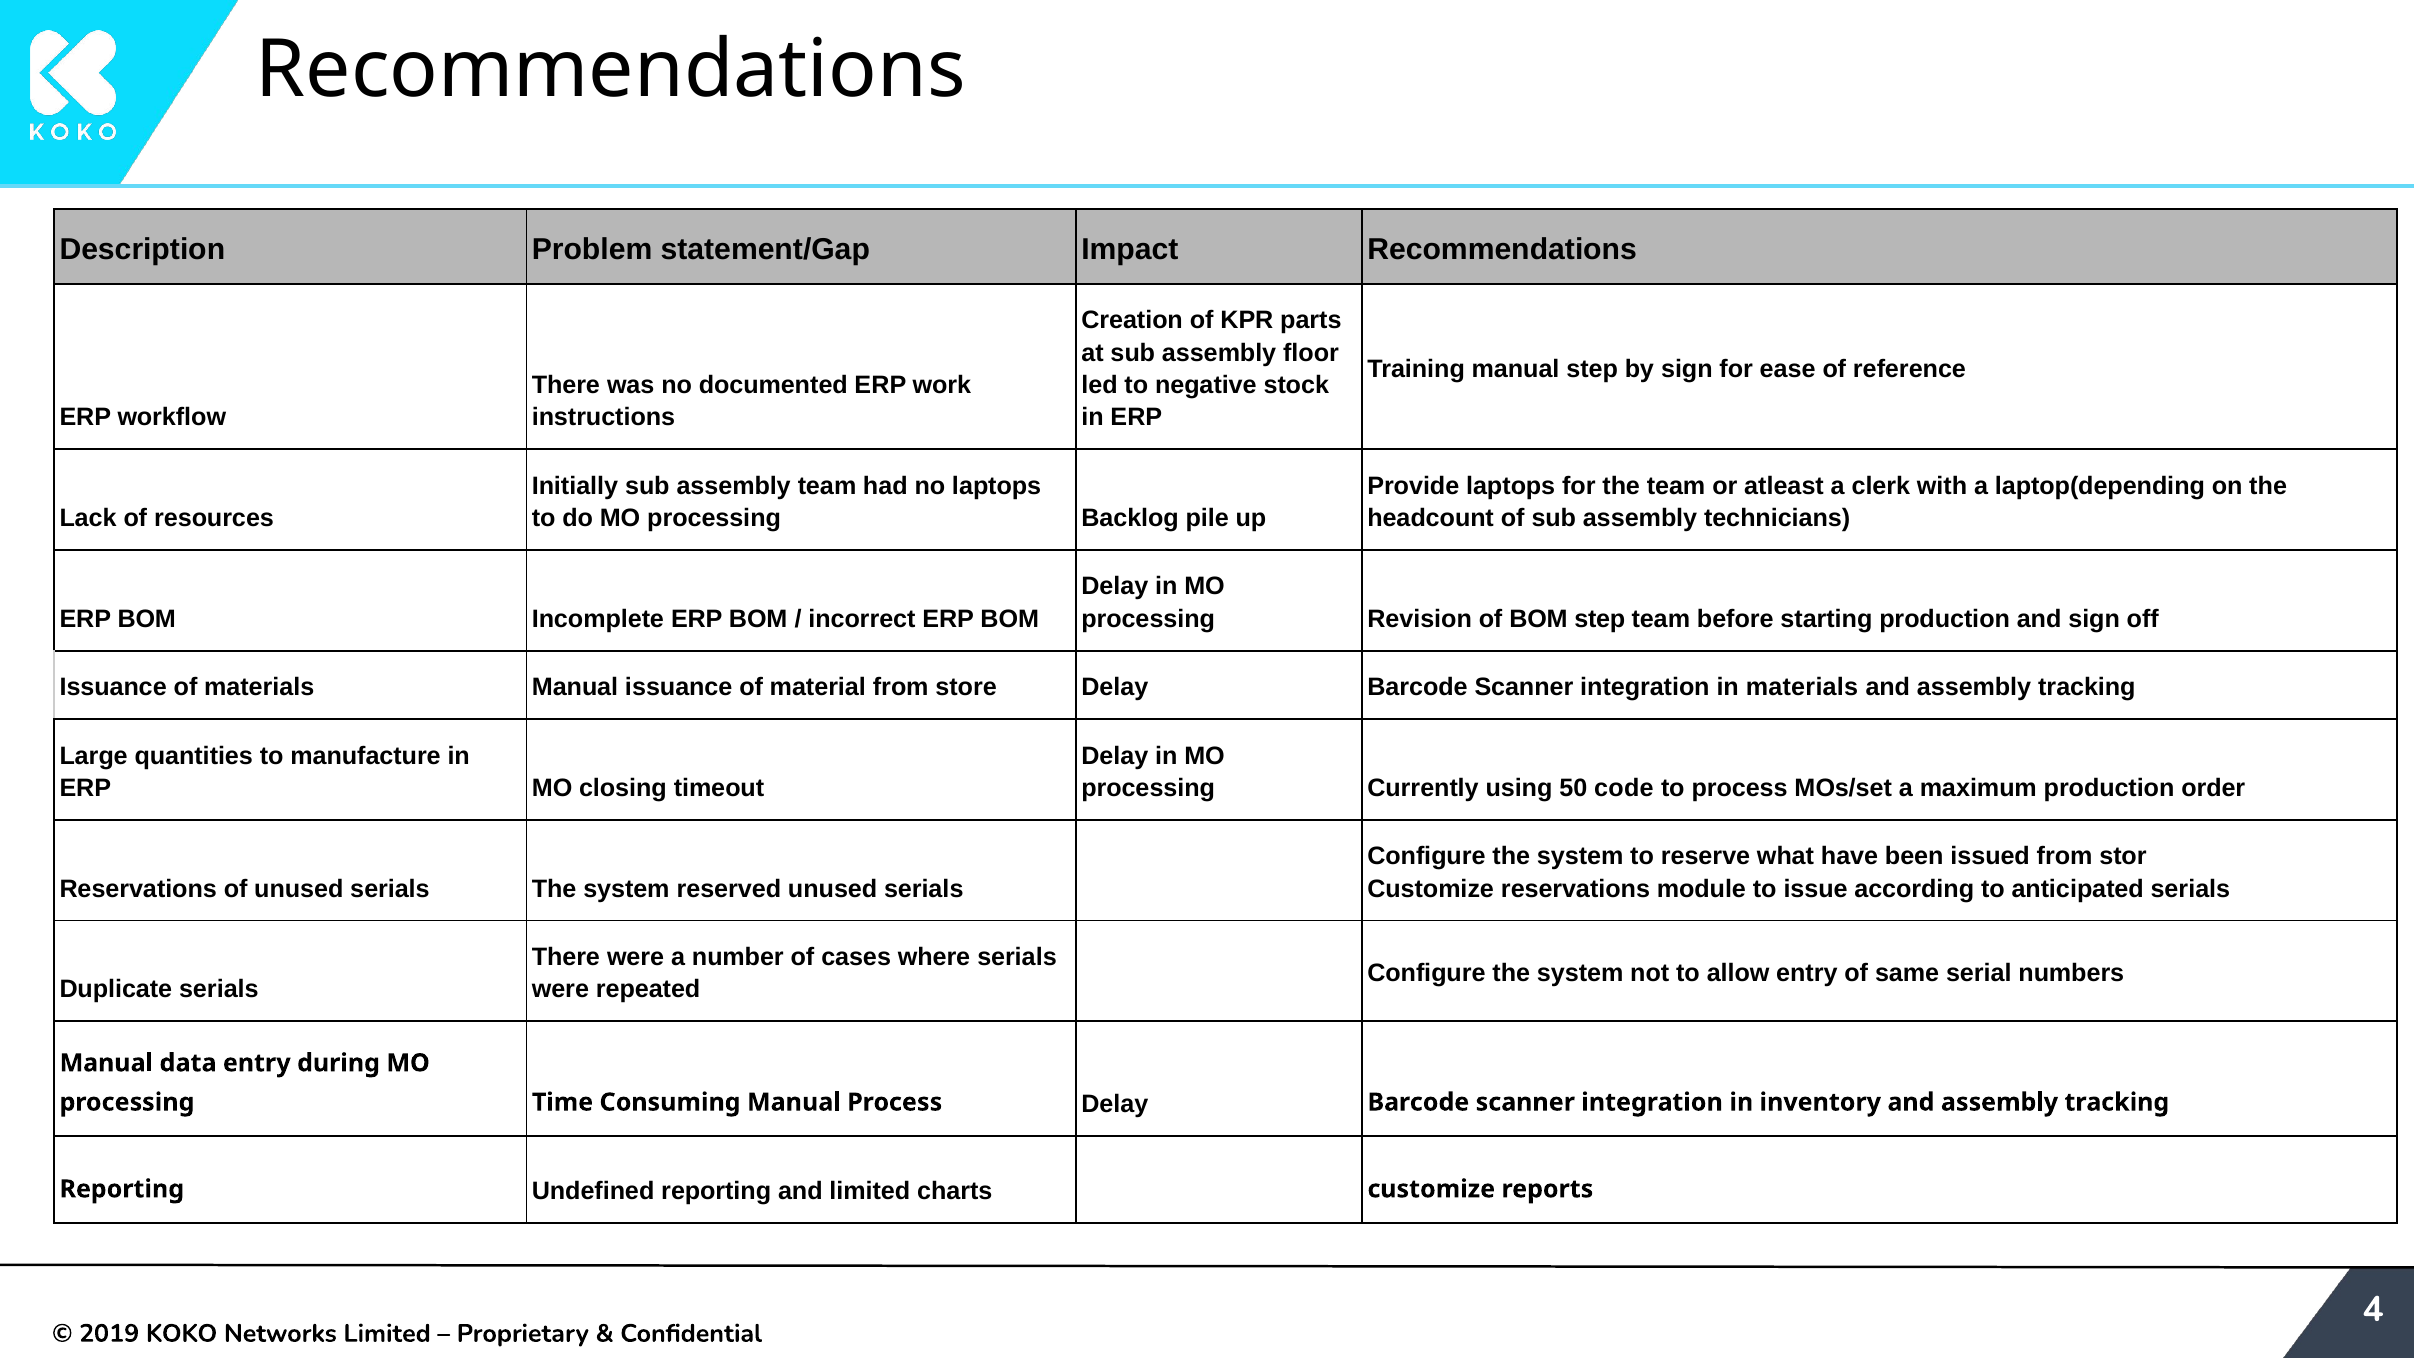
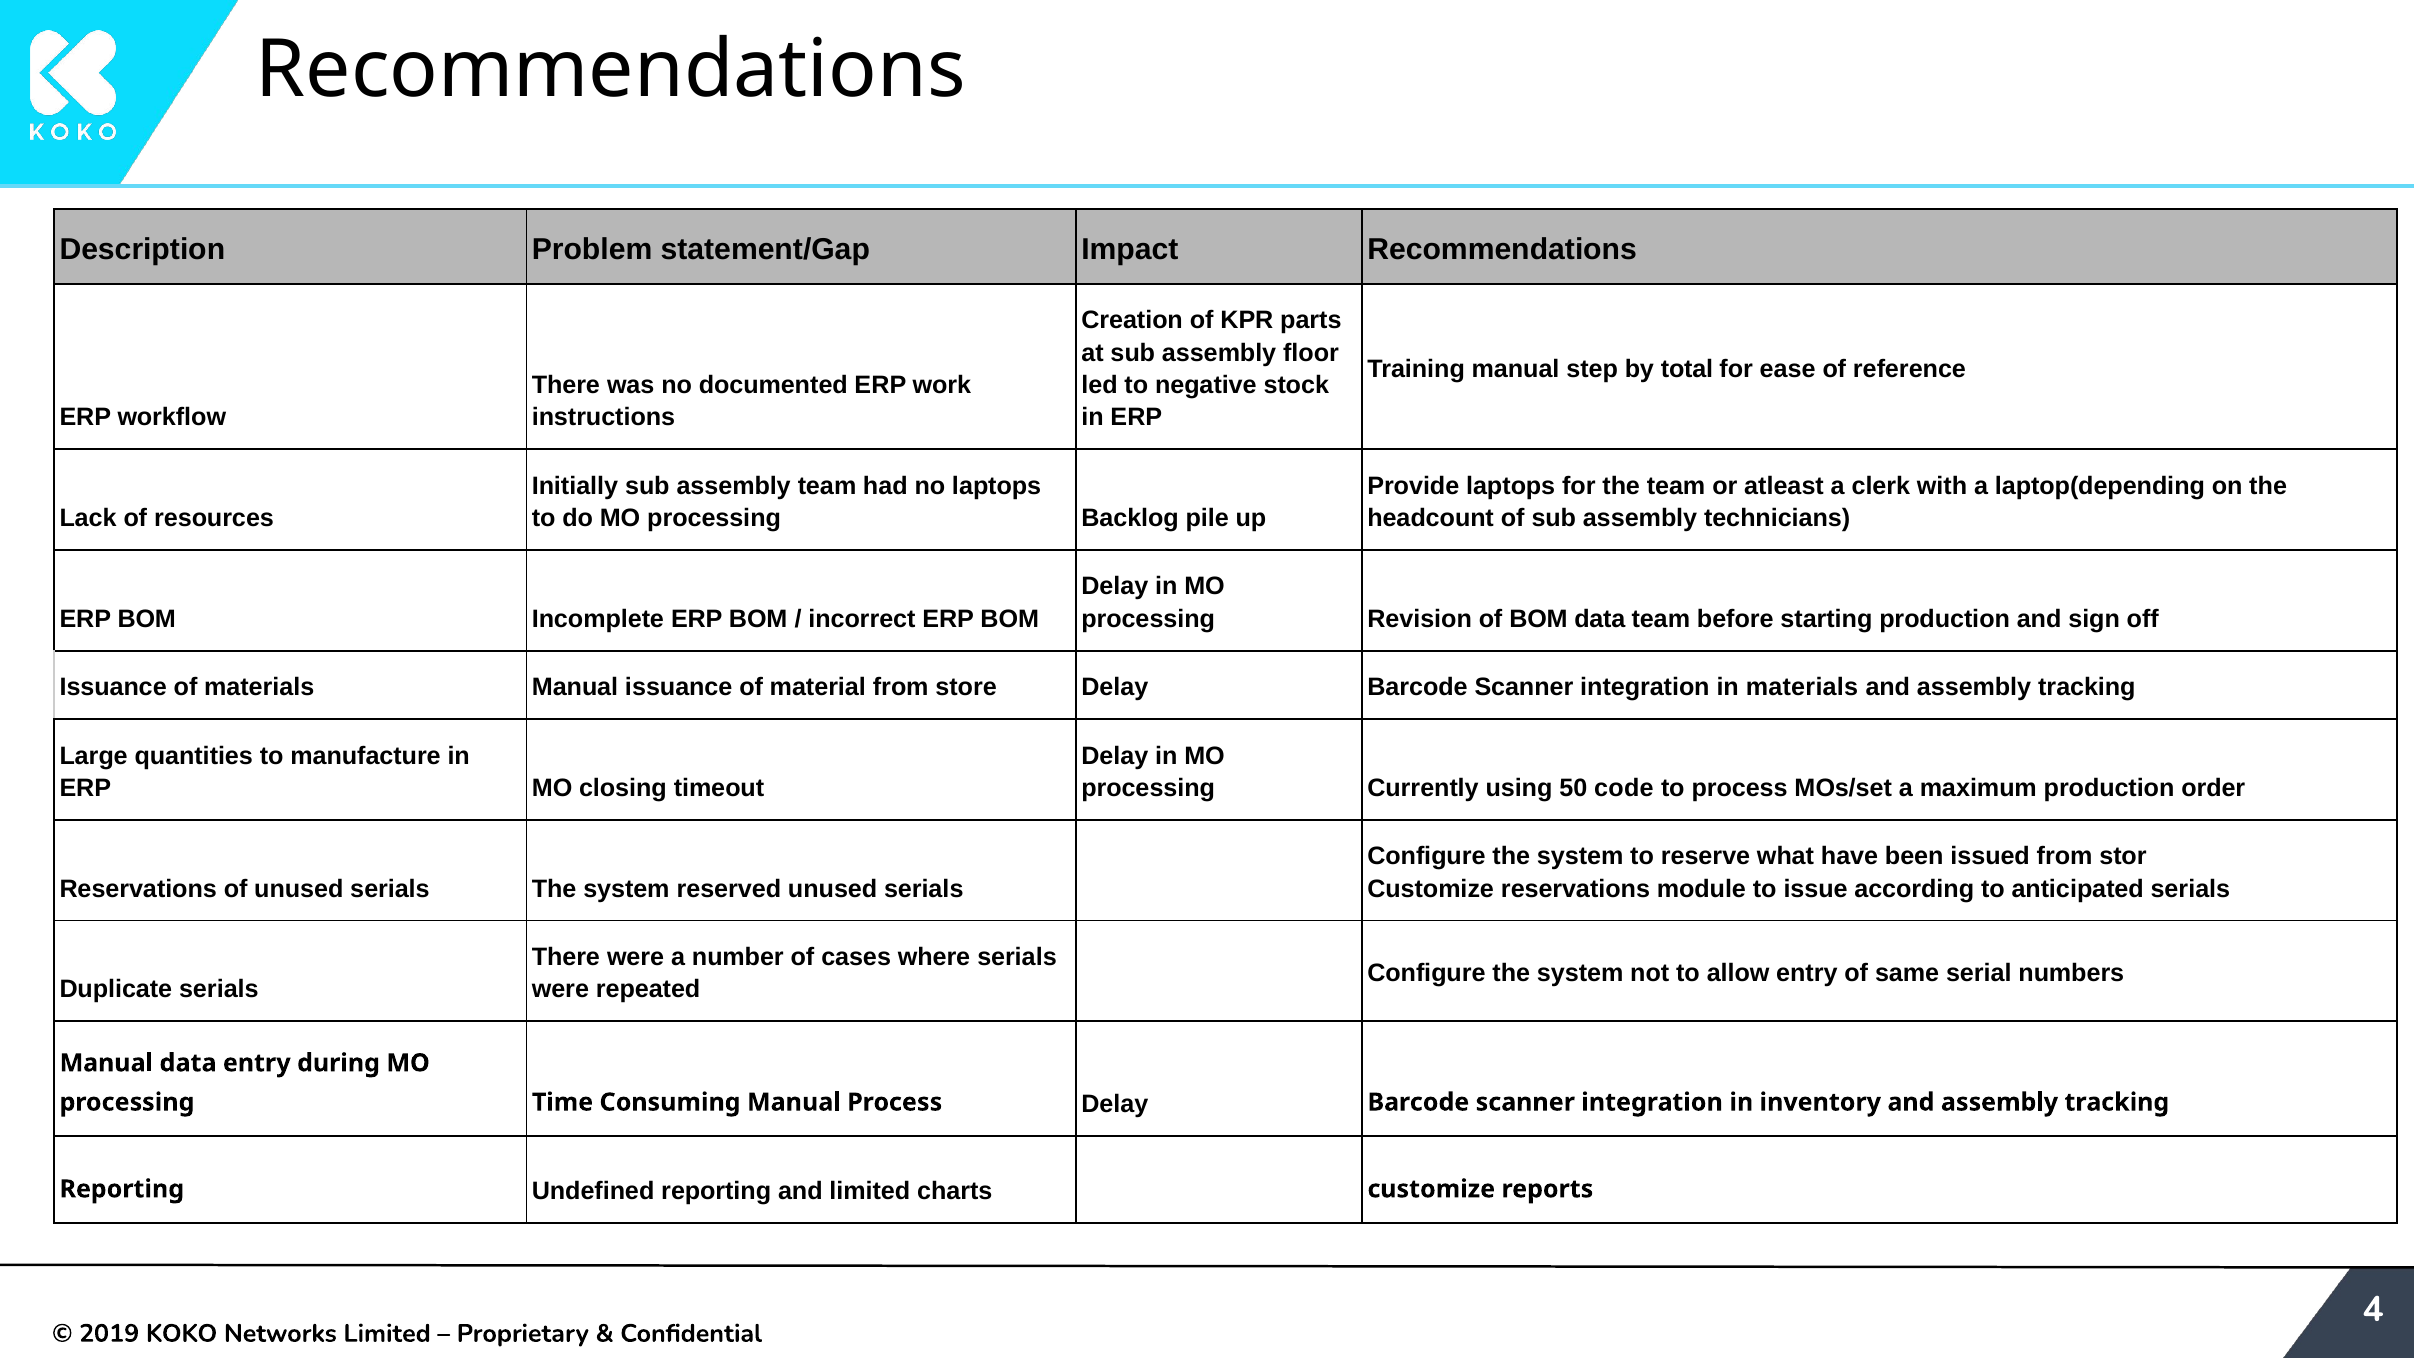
by sign: sign -> total
BOM step: step -> data
